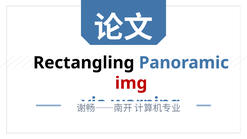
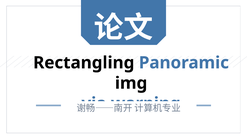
img colour: red -> black
